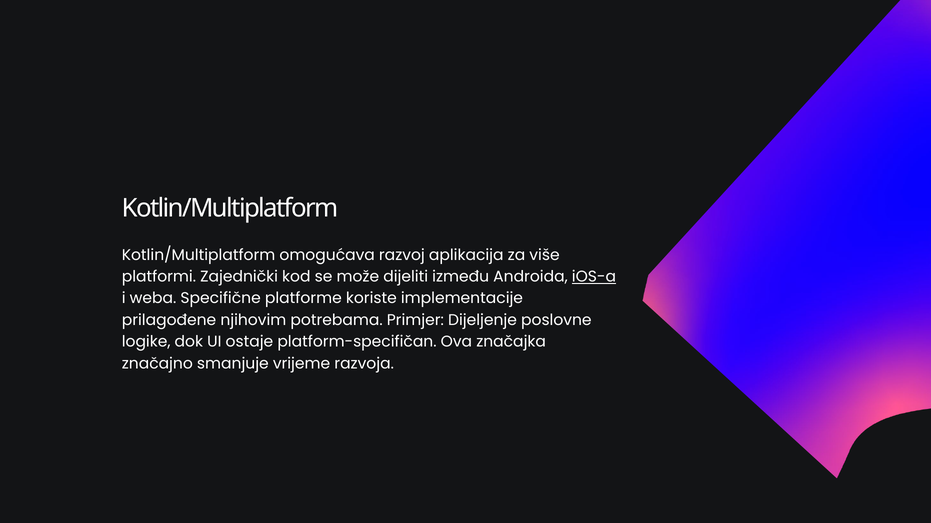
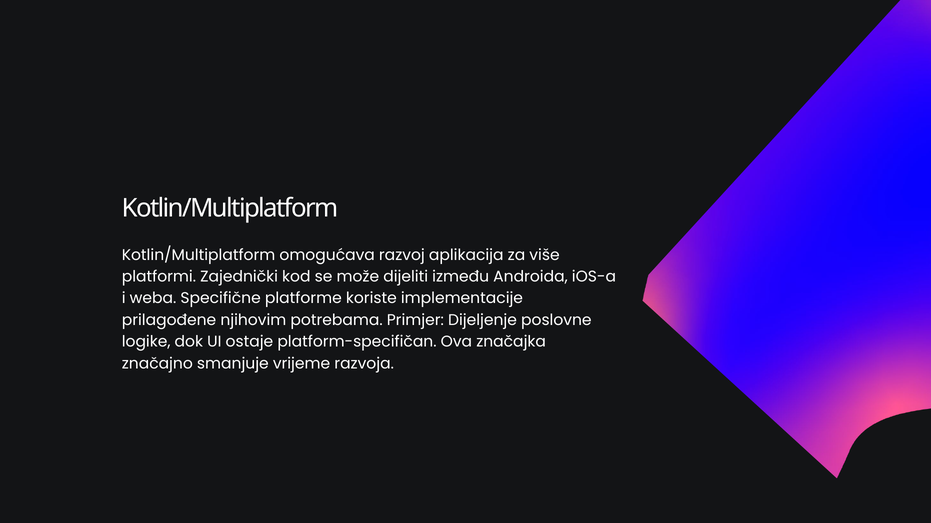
iOS-a underline: present -> none
